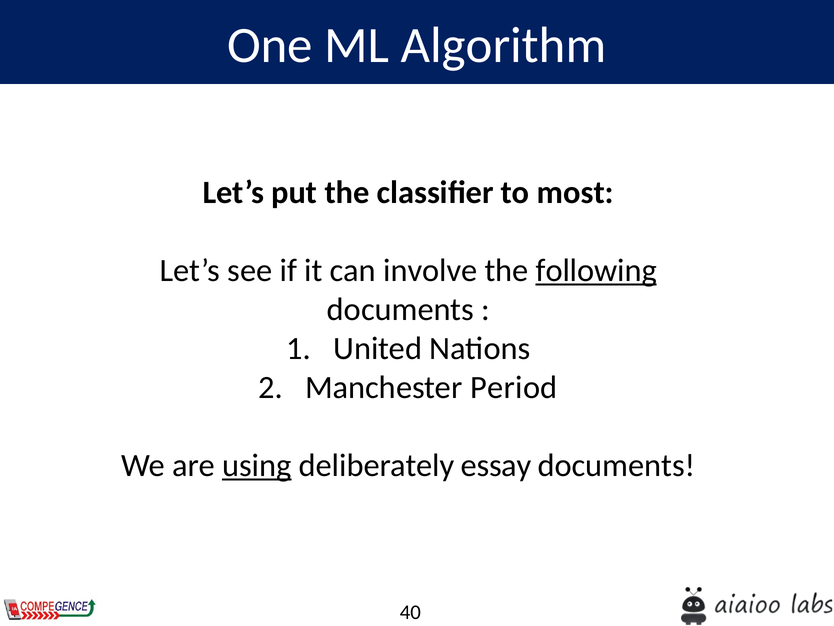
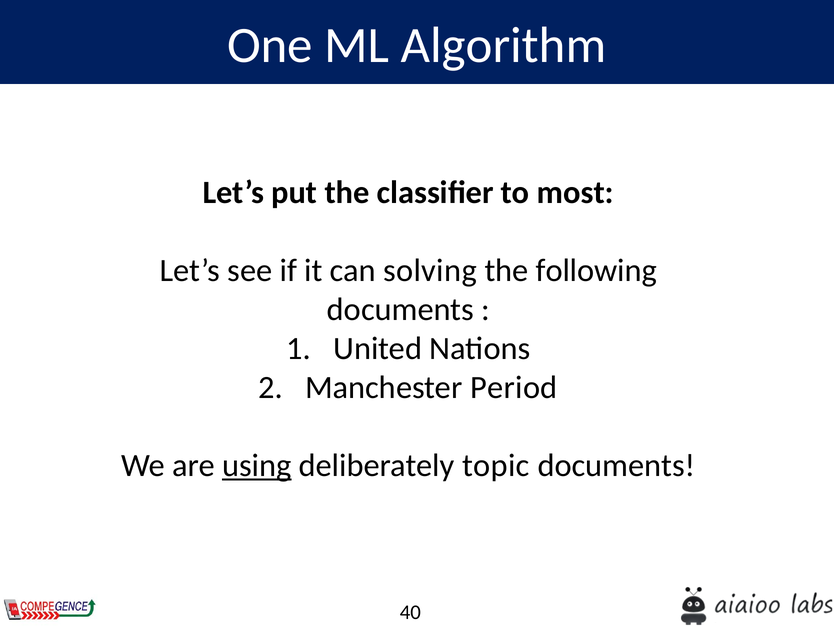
involve: involve -> solving
following underline: present -> none
essay: essay -> topic
